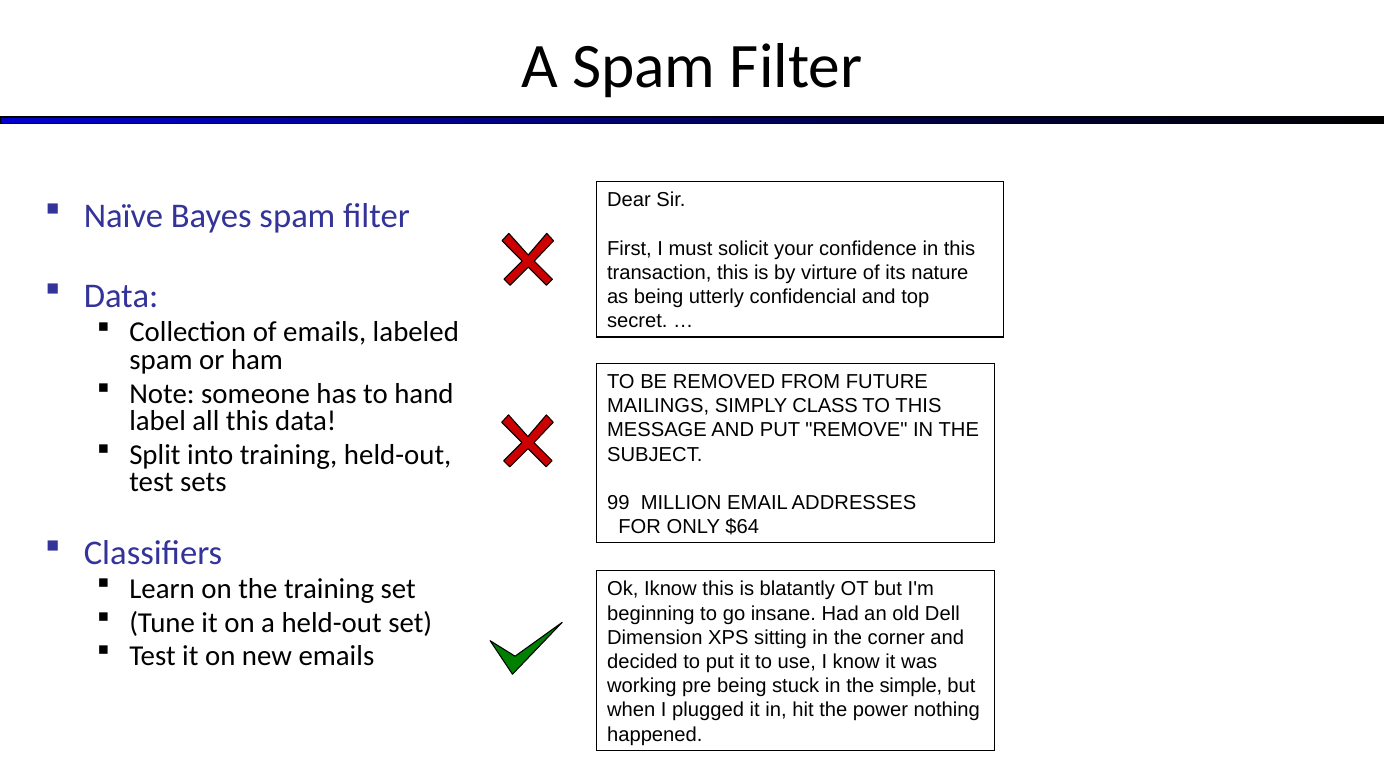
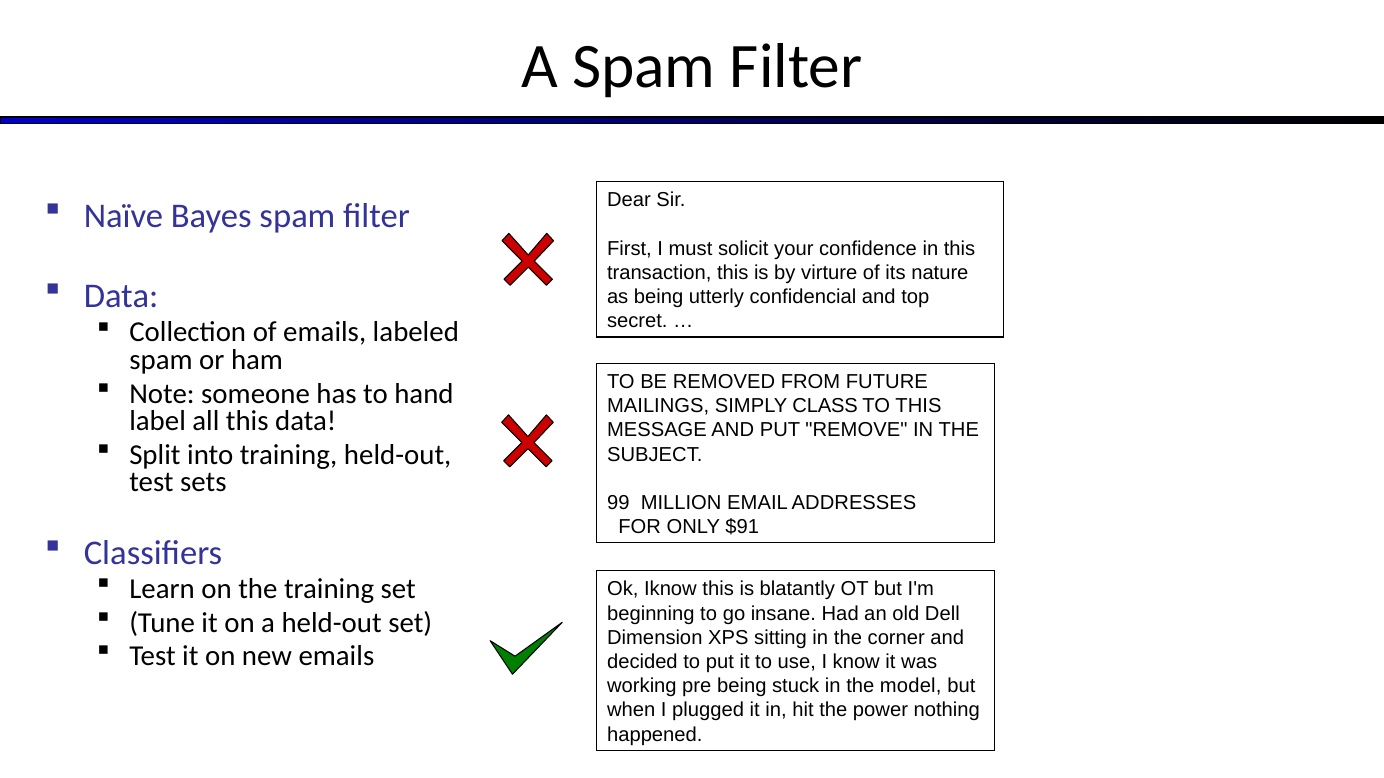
$64: $64 -> $91
simple: simple -> model
